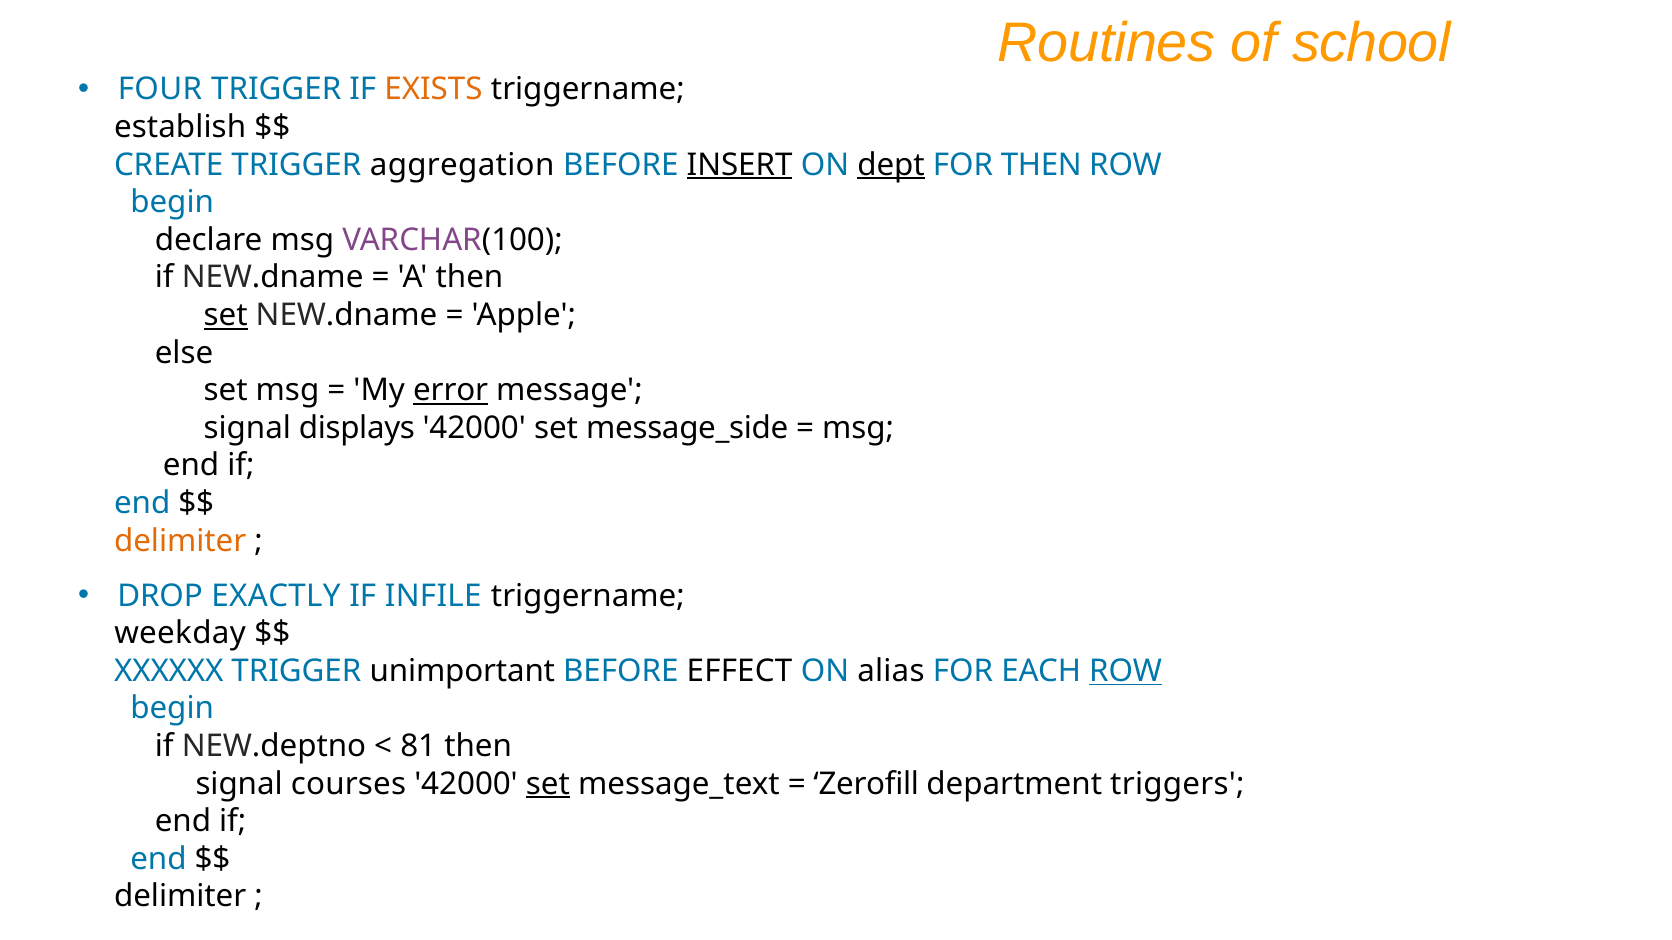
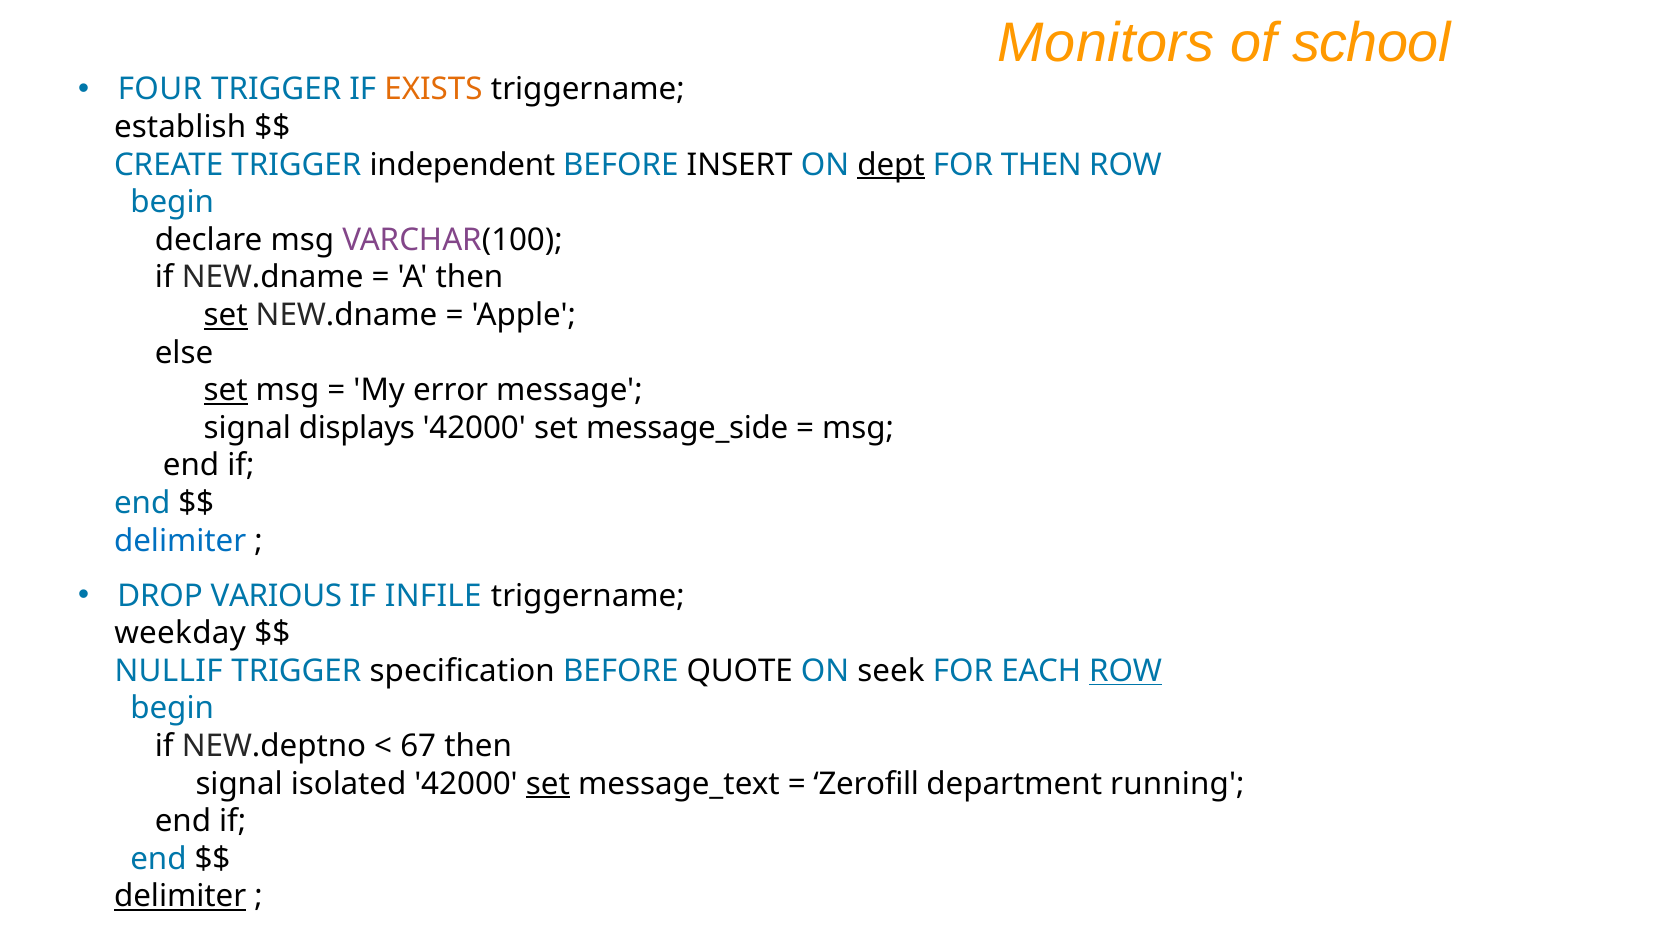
Routines: Routines -> Monitors
aggregation: aggregation -> independent
INSERT underline: present -> none
set at (226, 391) underline: none -> present
error underline: present -> none
delimiter at (180, 541) colour: orange -> blue
EXACTLY: EXACTLY -> VARIOUS
XXXXXX: XXXXXX -> NULLIF
unimportant: unimportant -> specification
EFFECT: EFFECT -> QUOTE
alias: alias -> seek
81: 81 -> 67
courses: courses -> isolated
triggers: triggers -> running
delimiter at (180, 897) underline: none -> present
